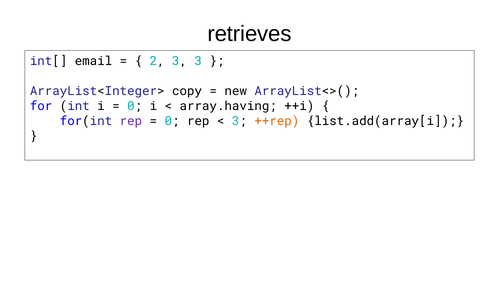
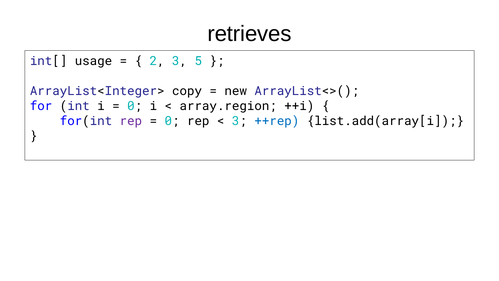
email: email -> usage
3 3: 3 -> 5
array.having: array.having -> array.region
++rep colour: orange -> blue
